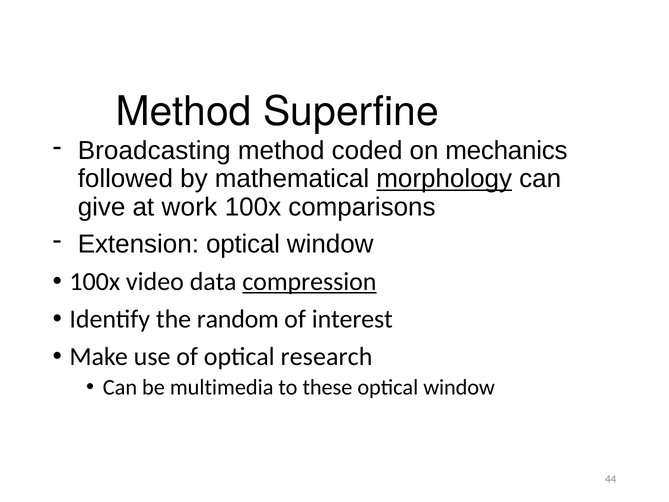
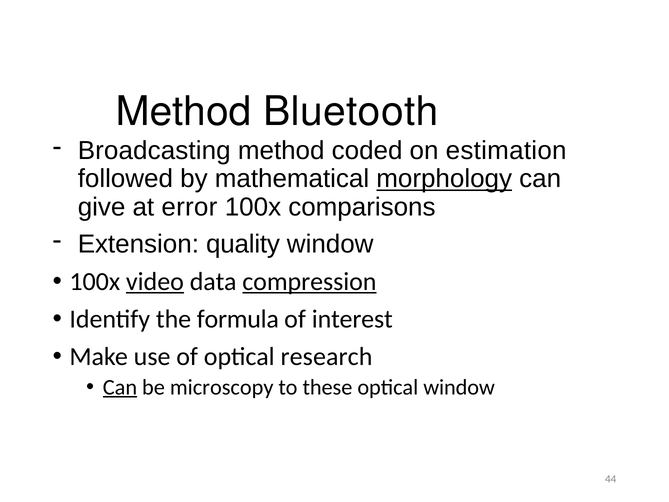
Superfine: Superfine -> Bluetooth
mechanics: mechanics -> estimation
work: work -> error
Extension optical: optical -> quality
video underline: none -> present
random: random -> formula
Can at (120, 387) underline: none -> present
multimedia: multimedia -> microscopy
